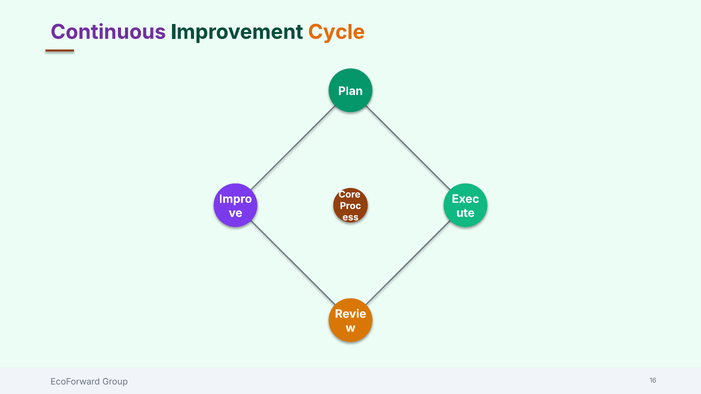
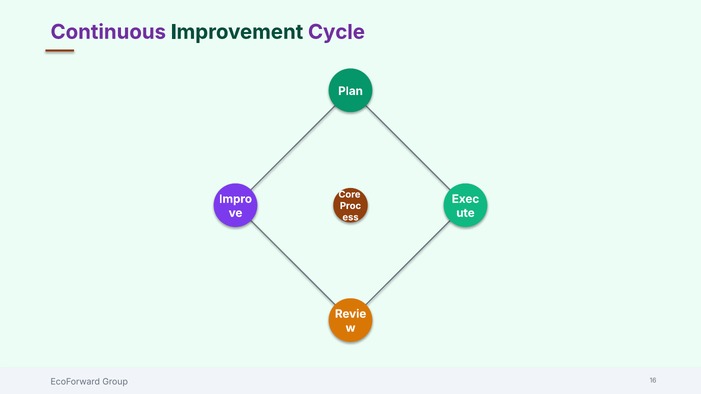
Cycle colour: orange -> purple
